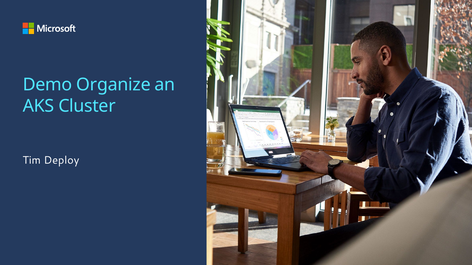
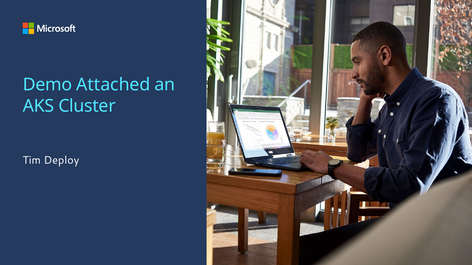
Organize: Organize -> Attached
